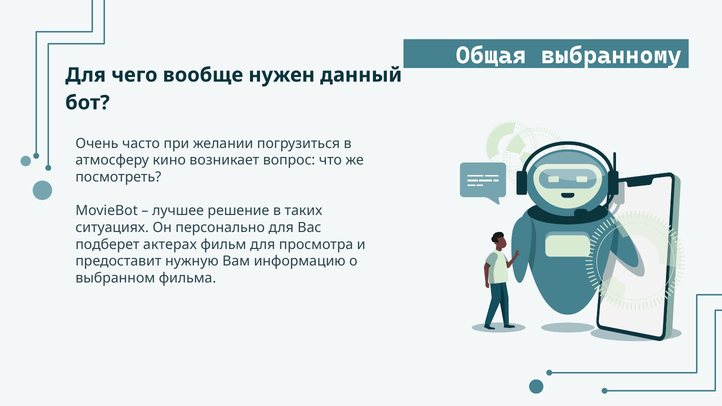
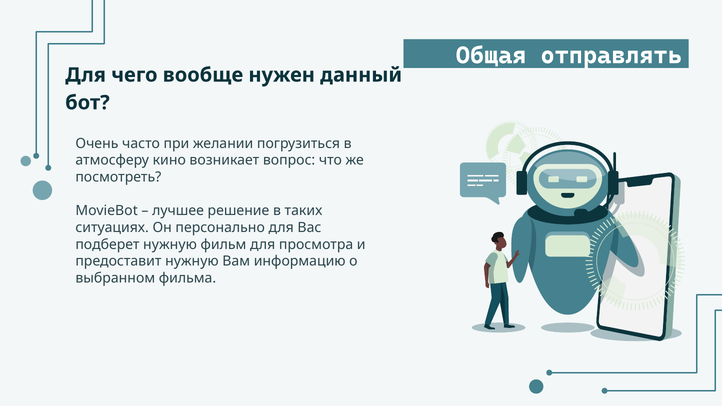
выбранному: выбранному -> отправлять
подберет актерах: актерах -> нужную
